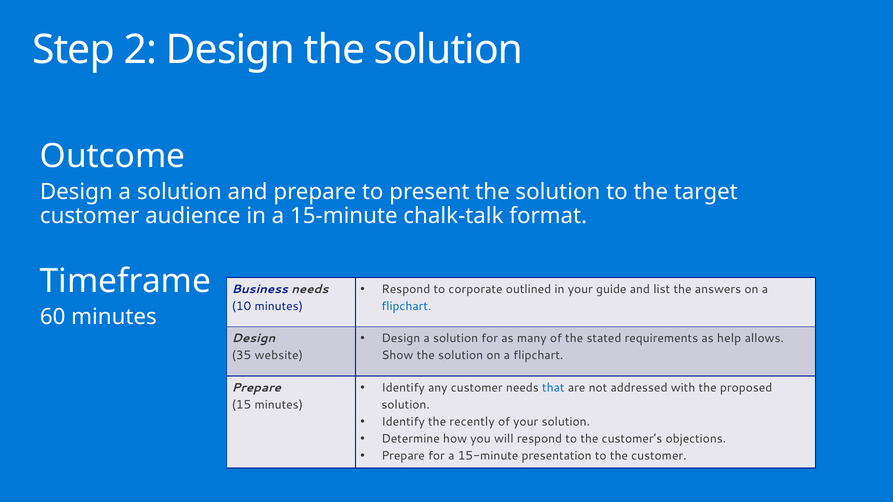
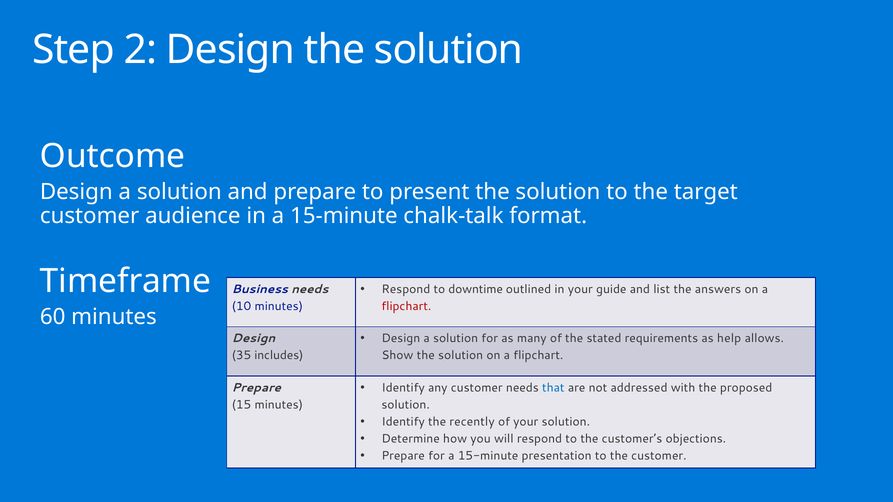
corporate: corporate -> downtime
flipchart at (406, 306) colour: blue -> red
website: website -> includes
